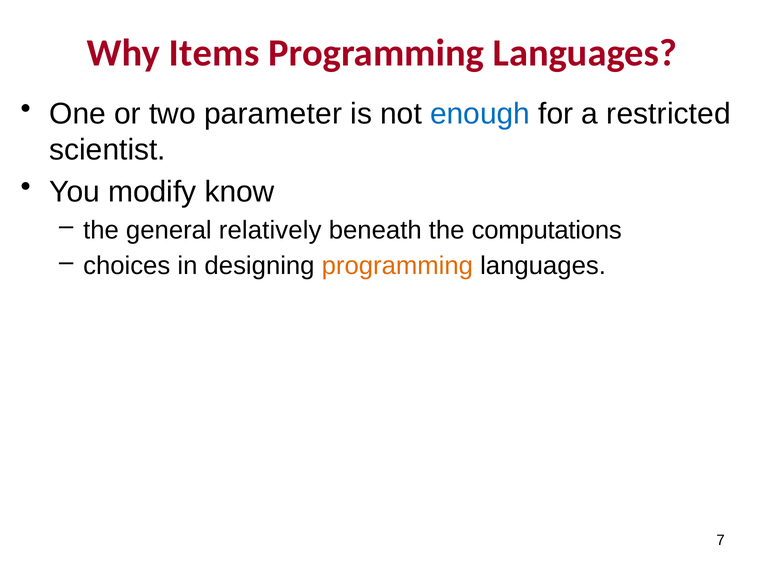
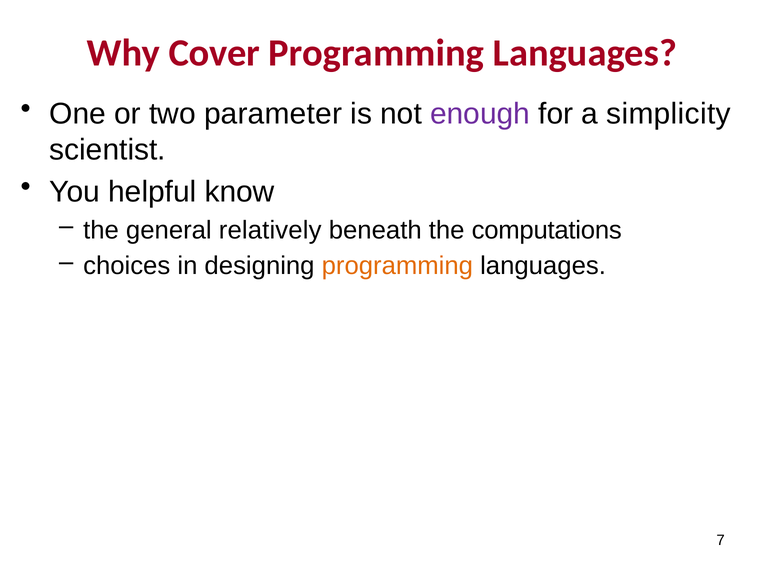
Items: Items -> Cover
enough colour: blue -> purple
restricted: restricted -> simplicity
modify: modify -> helpful
